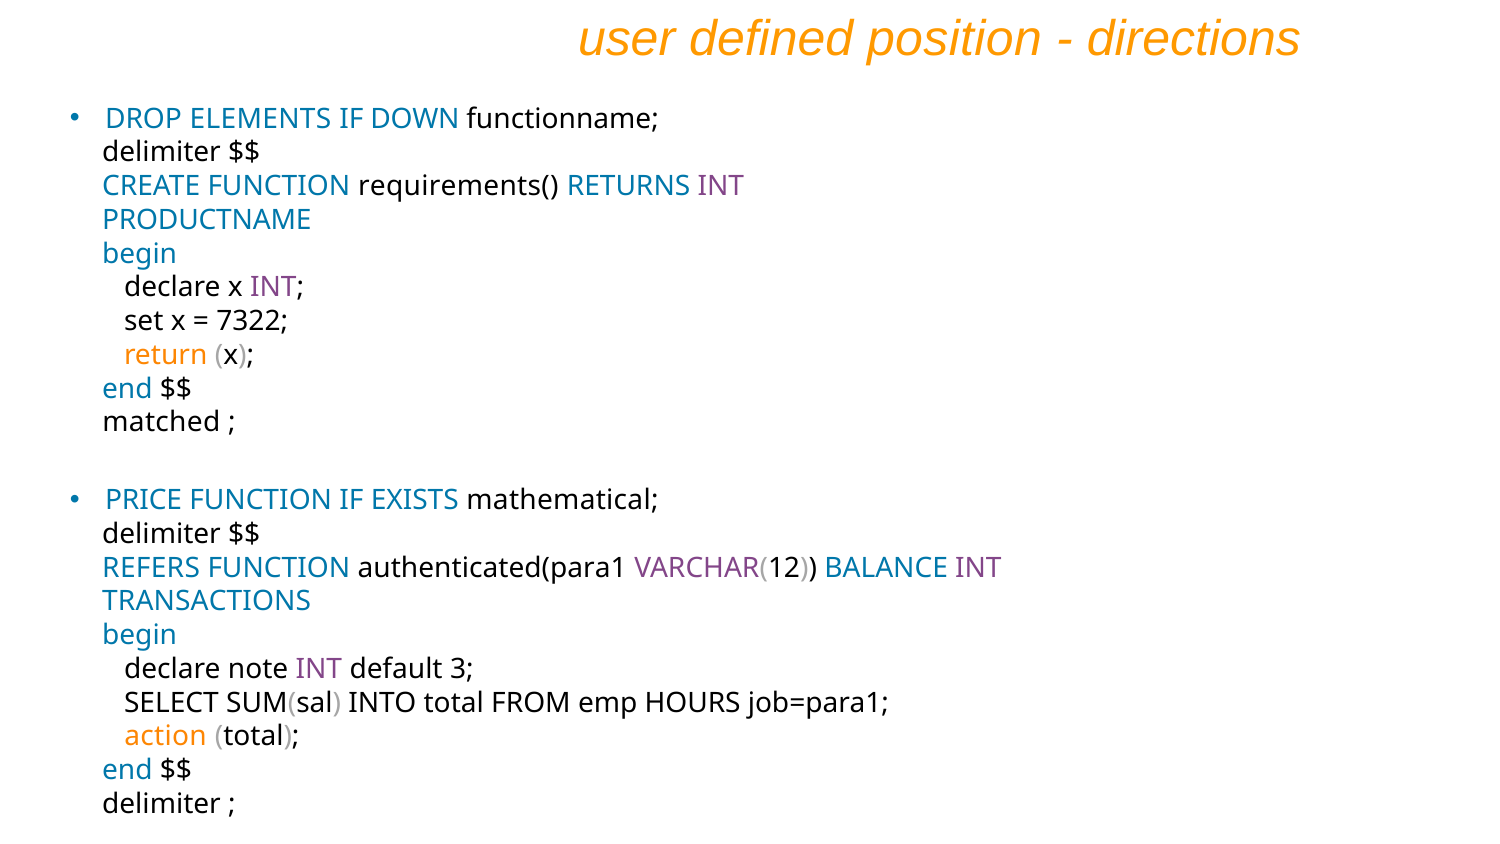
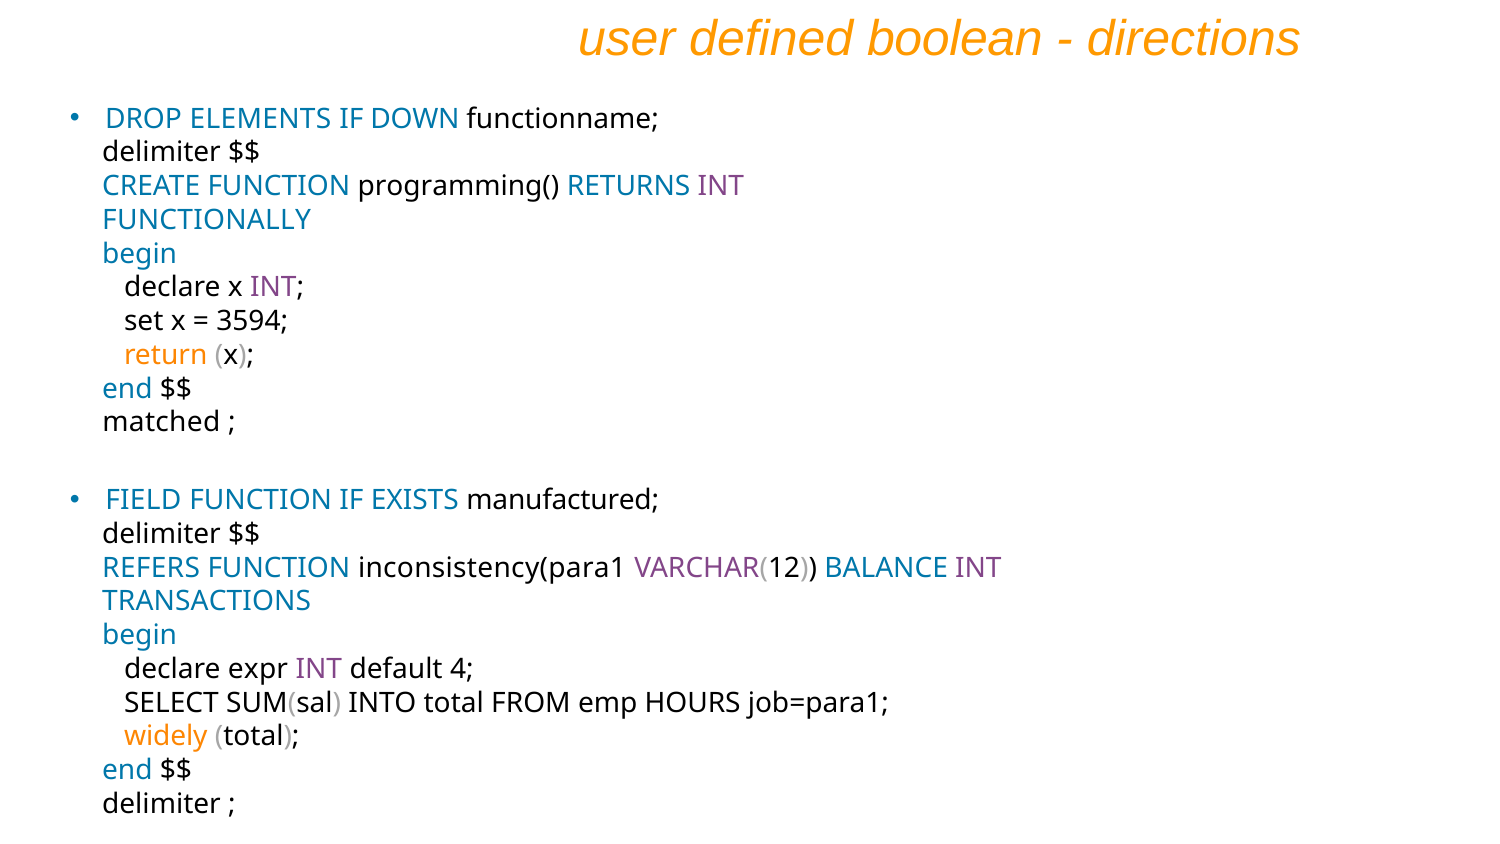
position: position -> boolean
requirements(: requirements( -> programming(
PRODUCTNAME: PRODUCTNAME -> FUNCTIONALLY
7322: 7322 -> 3594
PRICE: PRICE -> FIELD
mathematical: mathematical -> manufactured
authenticated(para1: authenticated(para1 -> inconsistency(para1
note: note -> expr
3: 3 -> 4
action: action -> widely
